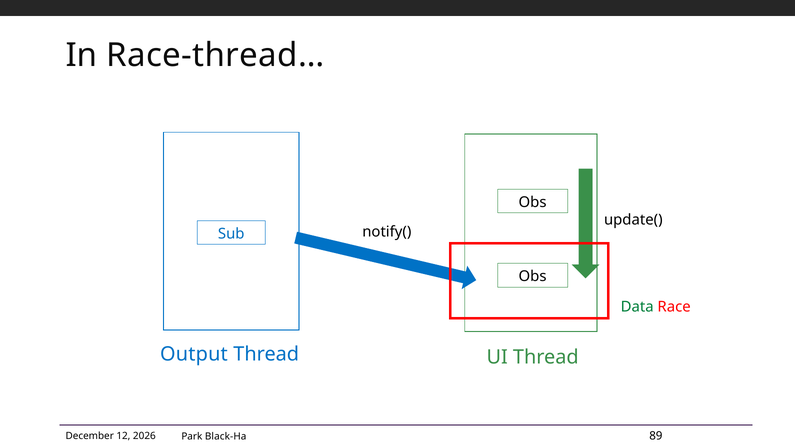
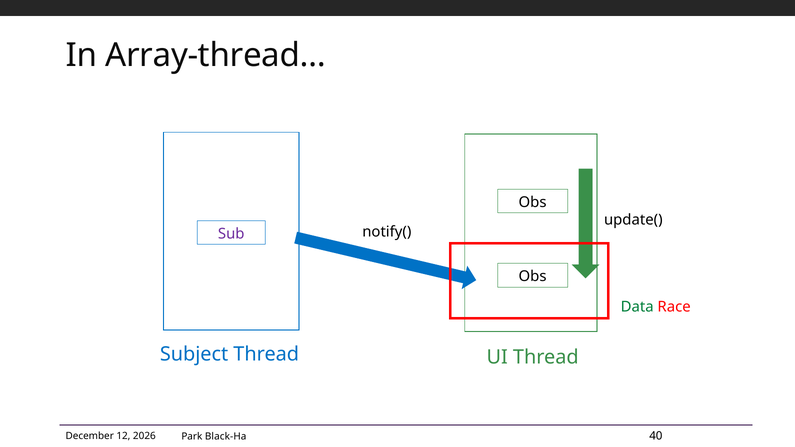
Race-thread…: Race-thread… -> Array-thread…
Sub colour: blue -> purple
Output: Output -> Subject
89: 89 -> 40
